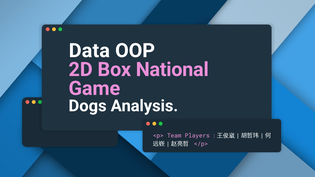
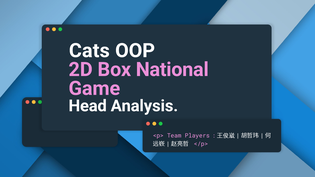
Data: Data -> Cats
Dogs: Dogs -> Head
